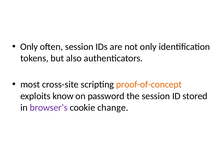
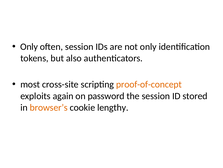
know: know -> again
browser’s colour: purple -> orange
change: change -> lengthy
